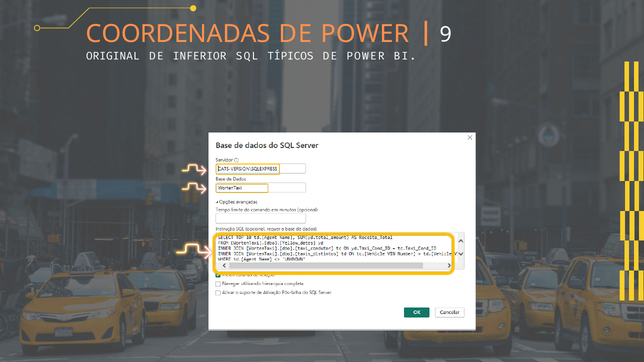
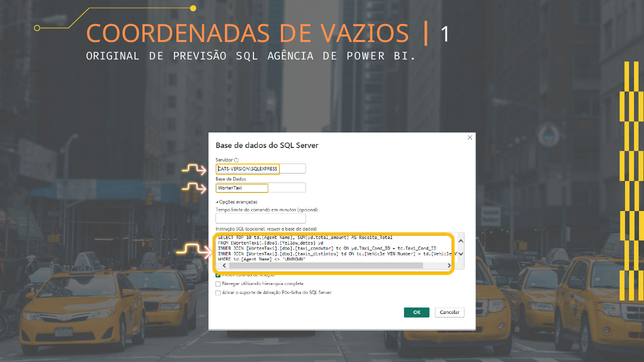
POWER at (365, 34): POWER -> VAZIOS
9: 9 -> 1
INFERIOR: INFERIOR -> PREVISÃO
TÍPICOS: TÍPICOS -> AGÊNCIA
